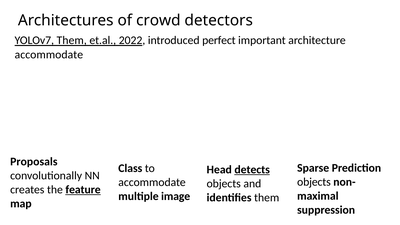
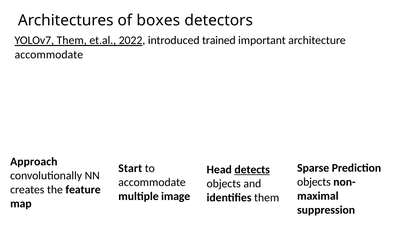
crowd: crowd -> boxes
perfect: perfect -> trained
Proposals: Proposals -> Approach
Class: Class -> Start
feature underline: present -> none
